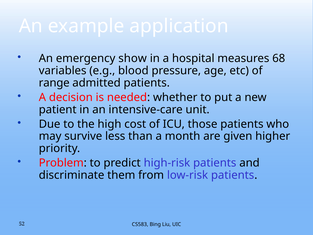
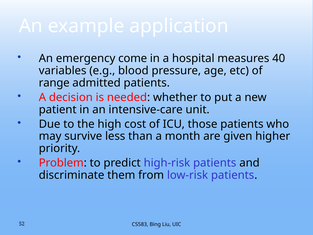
show: show -> come
68: 68 -> 40
